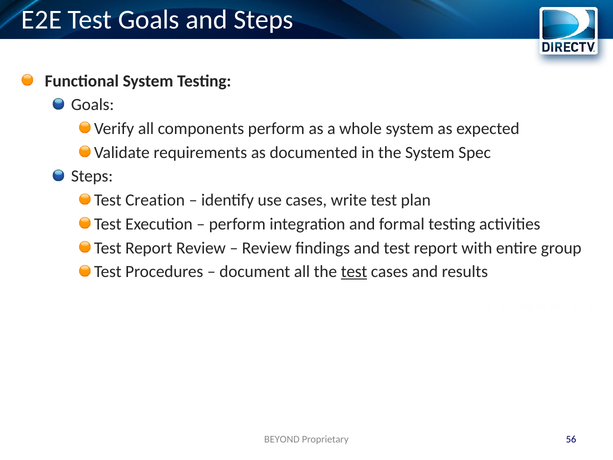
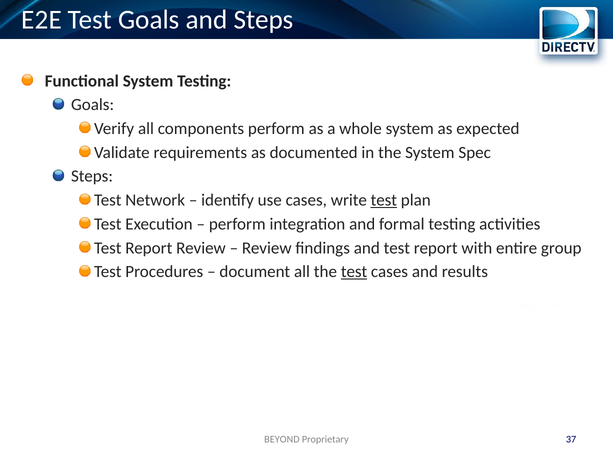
Creation: Creation -> Network
test at (384, 200) underline: none -> present
56: 56 -> 37
